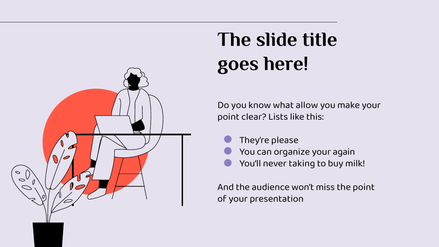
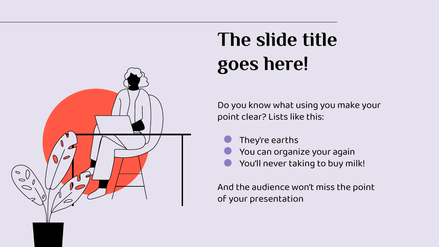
allow: allow -> using
please: please -> earths
